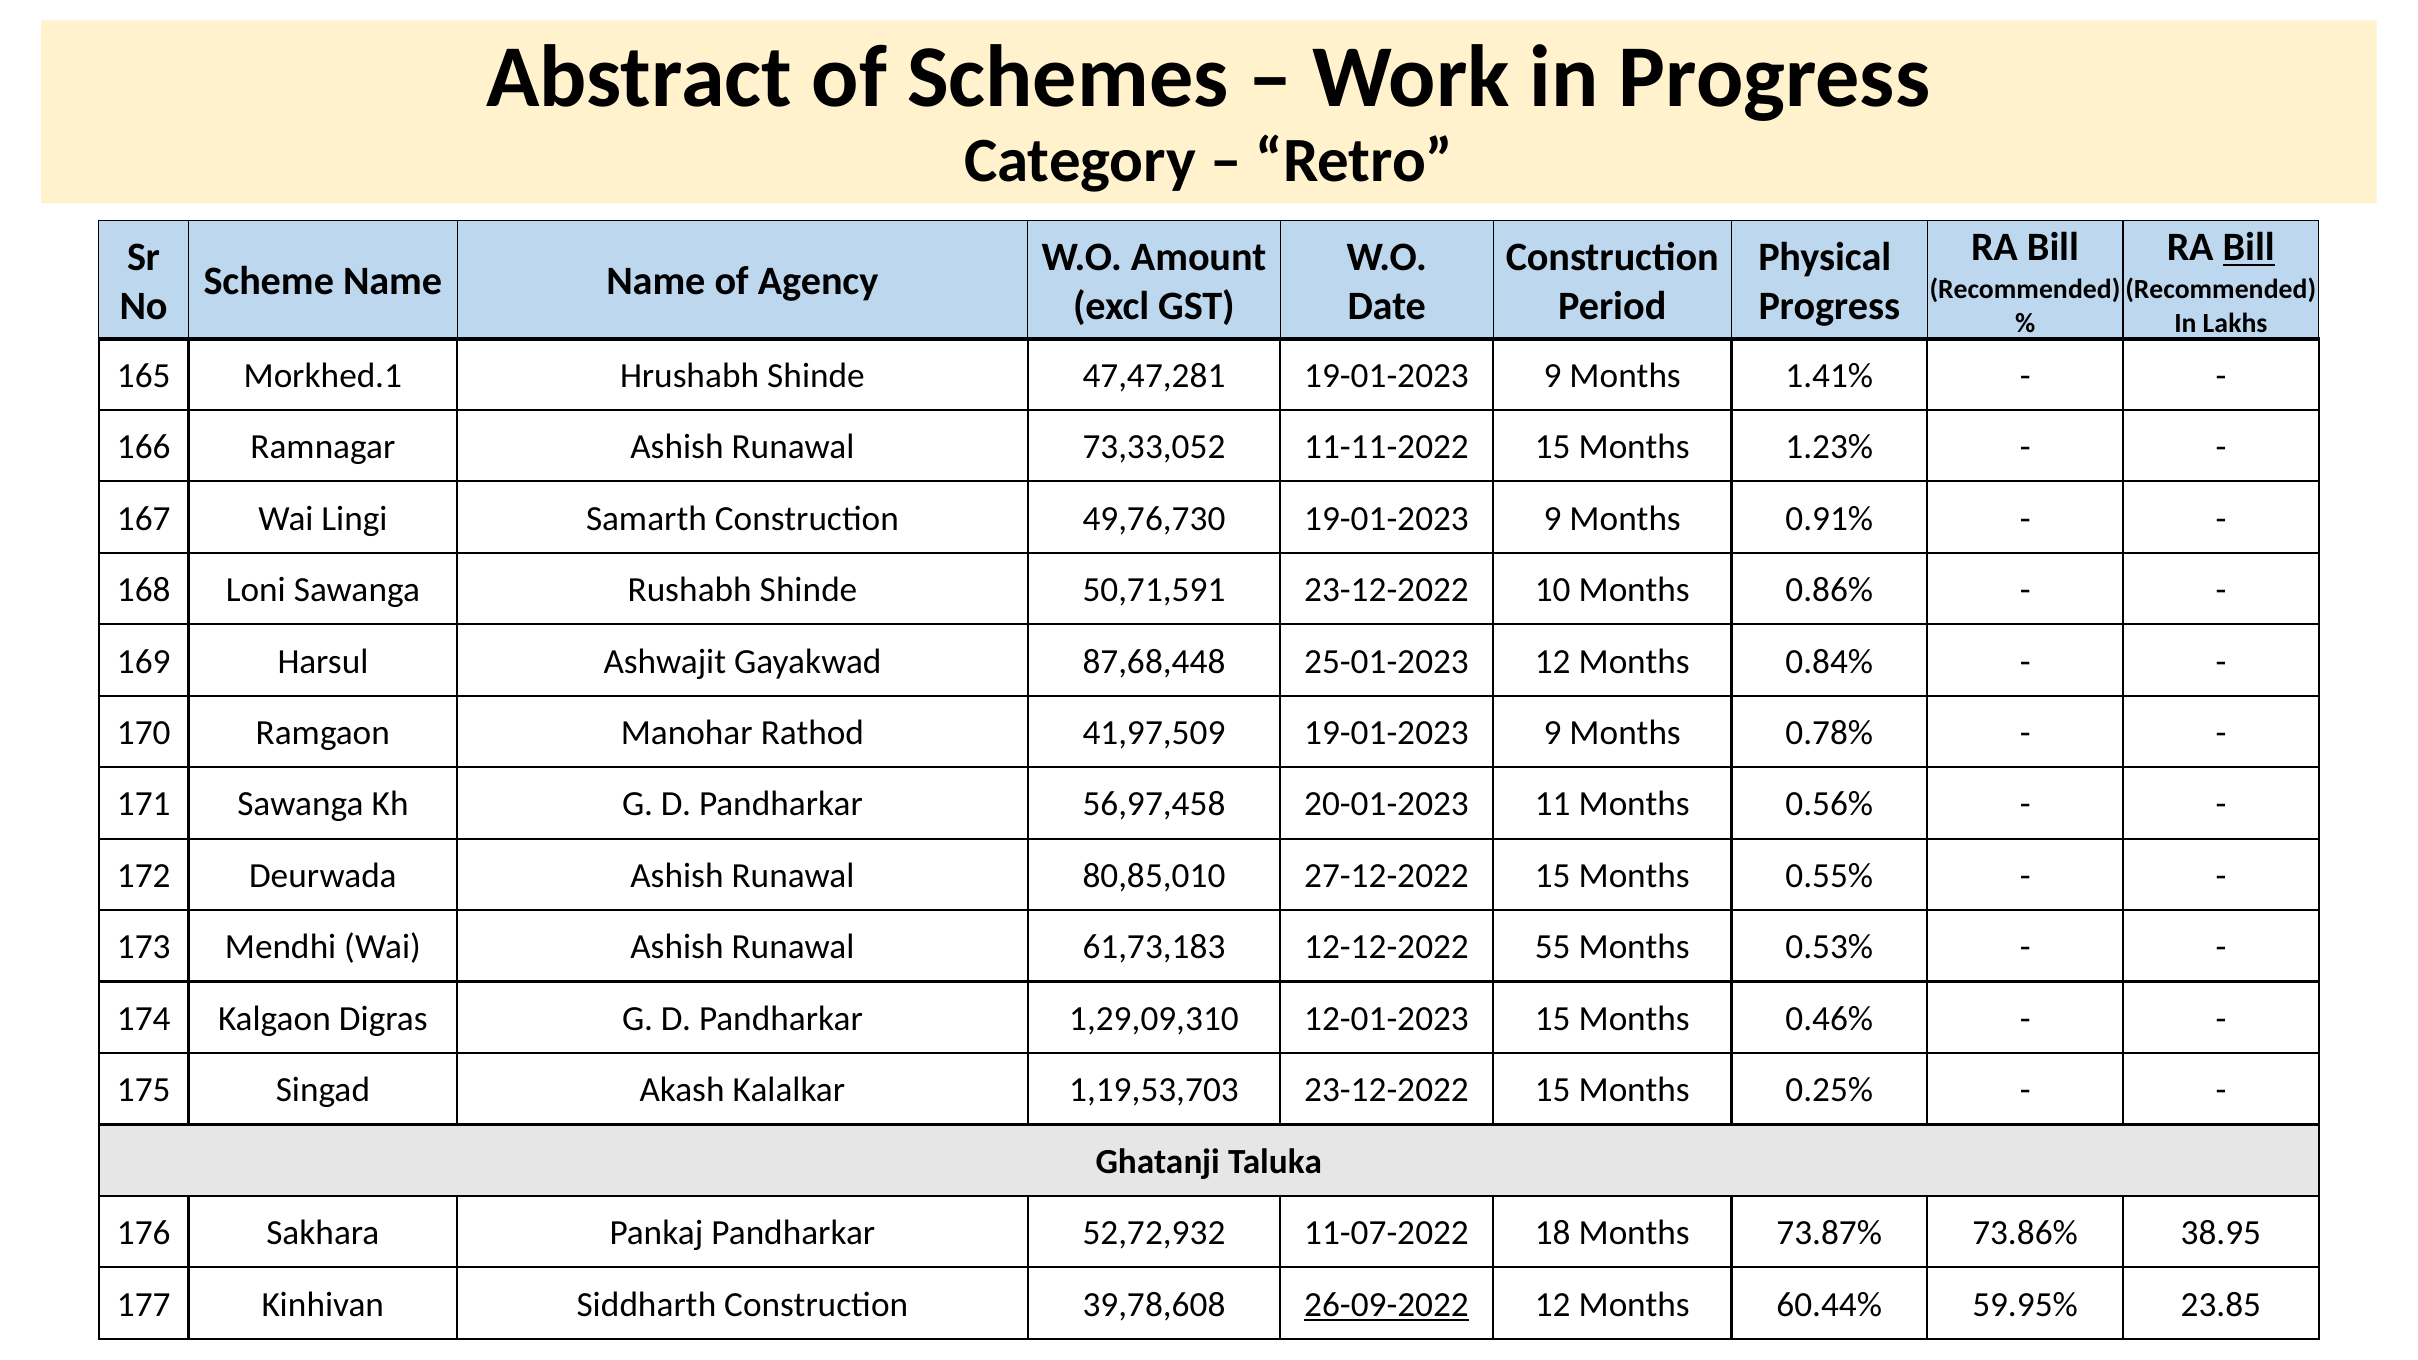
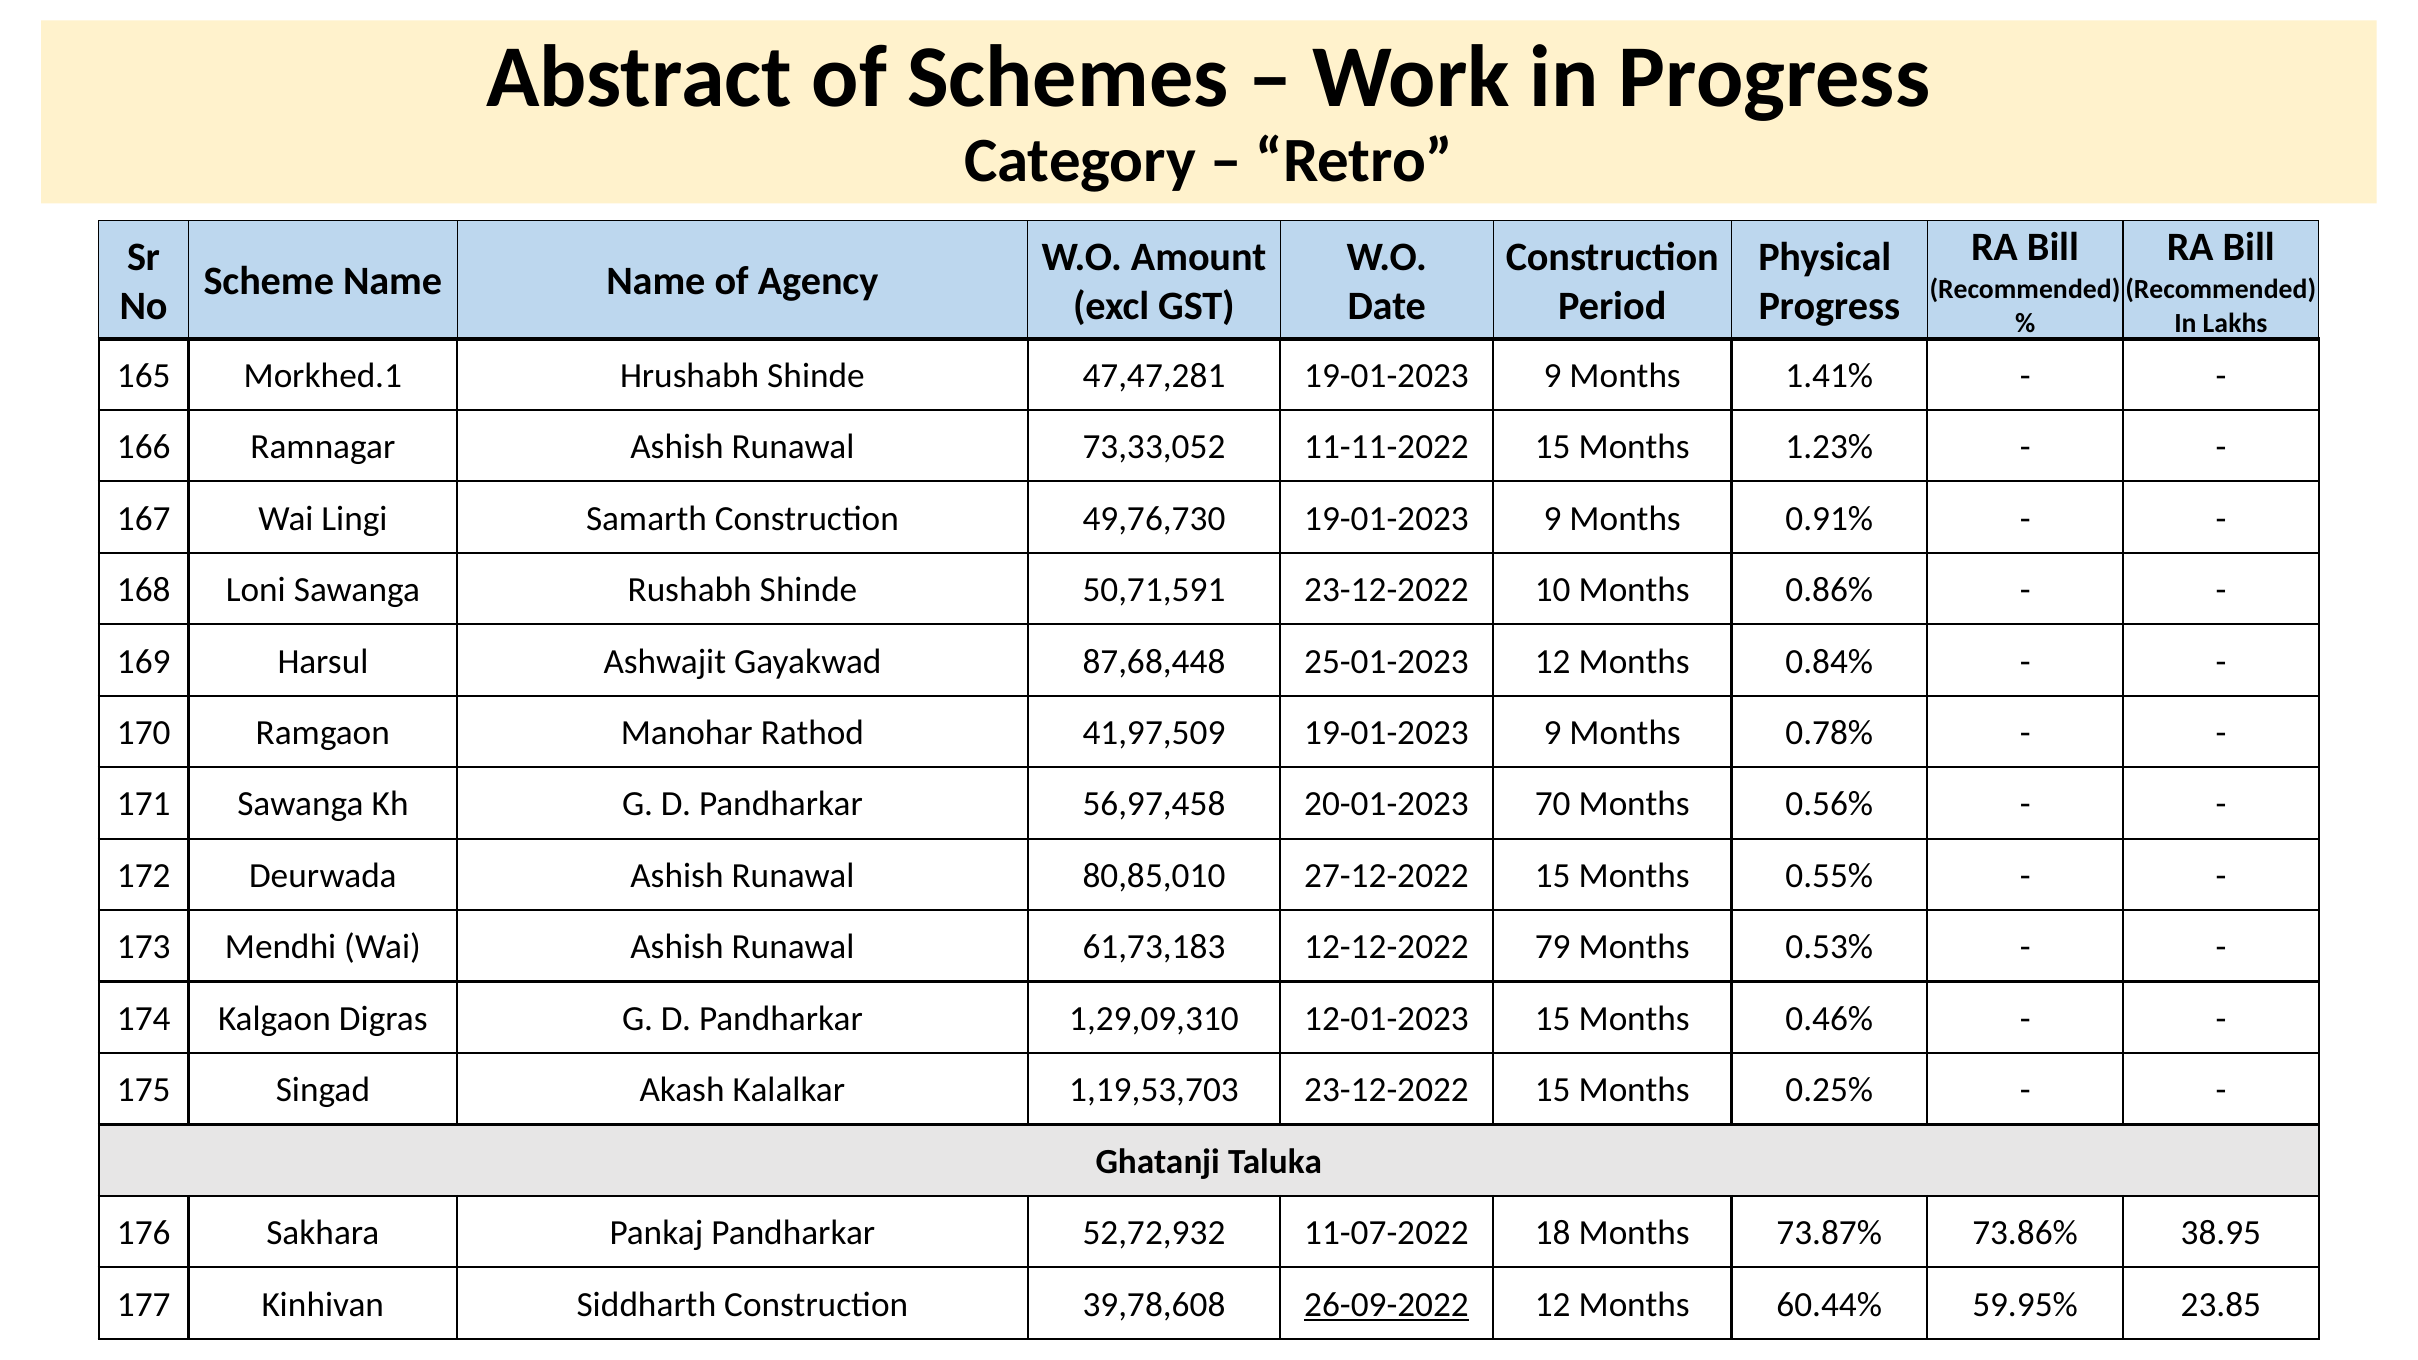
Bill at (2249, 247) underline: present -> none
11: 11 -> 70
55: 55 -> 79
